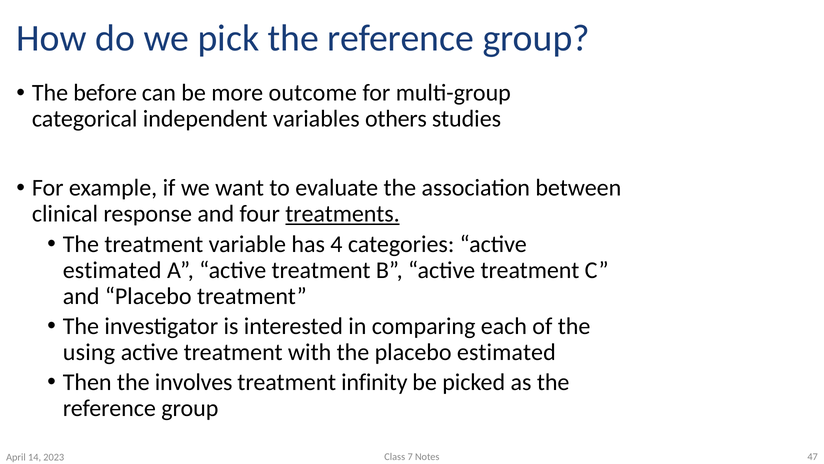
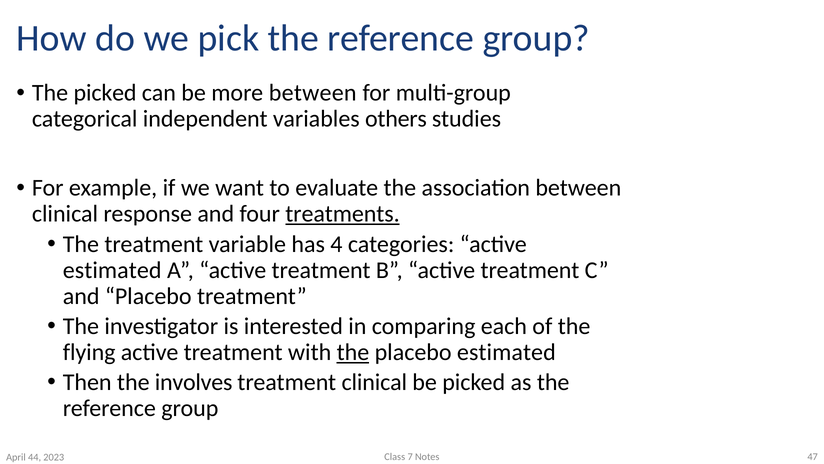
The before: before -> picked
more outcome: outcome -> between
using: using -> flying
the at (353, 352) underline: none -> present
treatment infinity: infinity -> clinical
14: 14 -> 44
